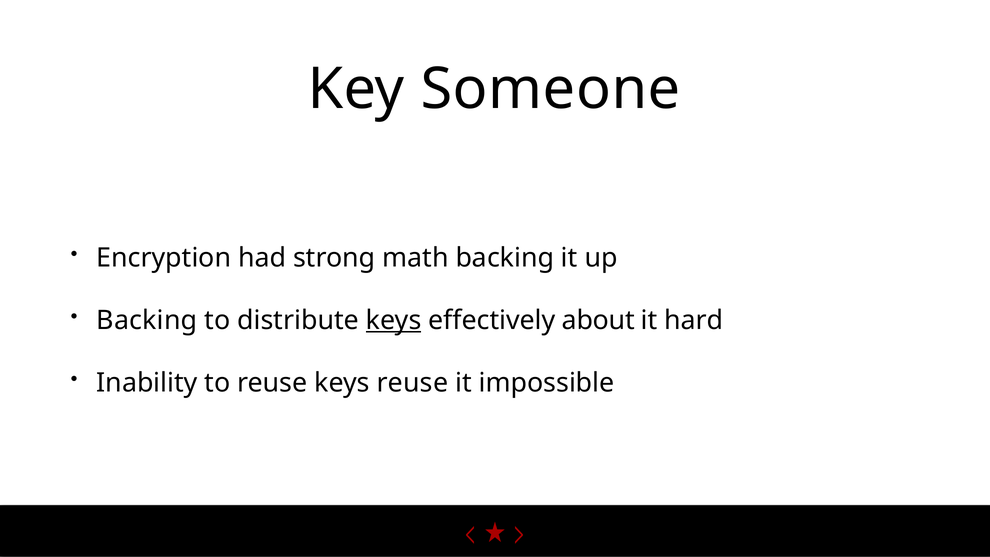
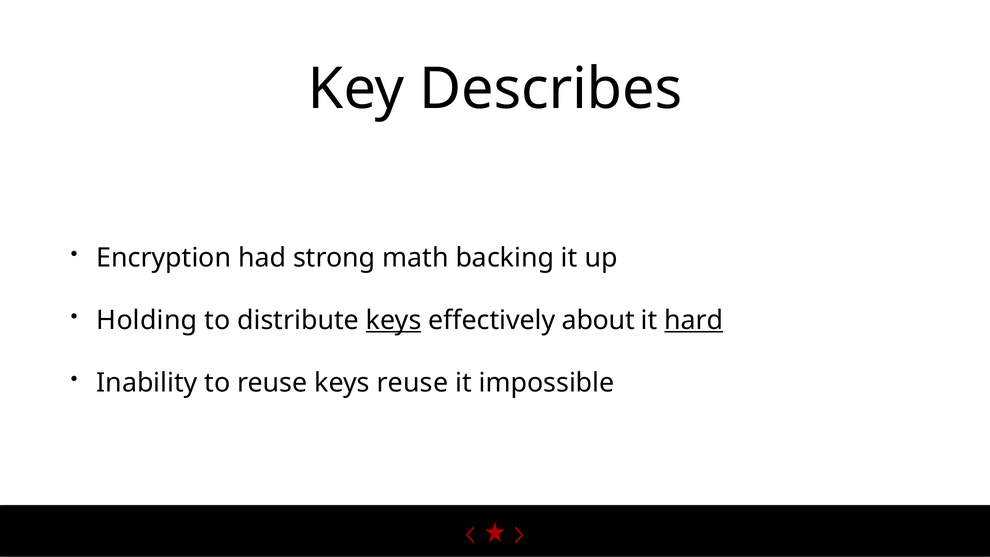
Someone: Someone -> Describes
Backing at (147, 320): Backing -> Holding
hard underline: none -> present
